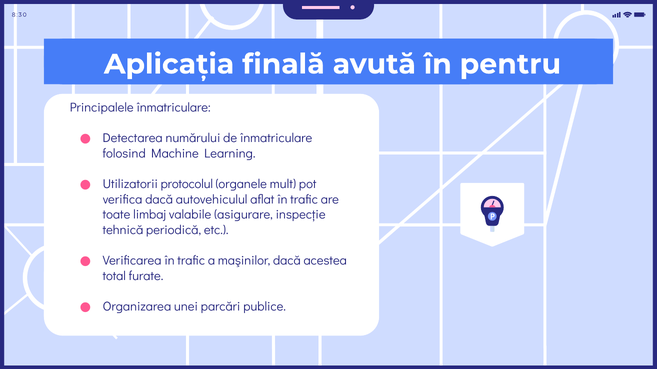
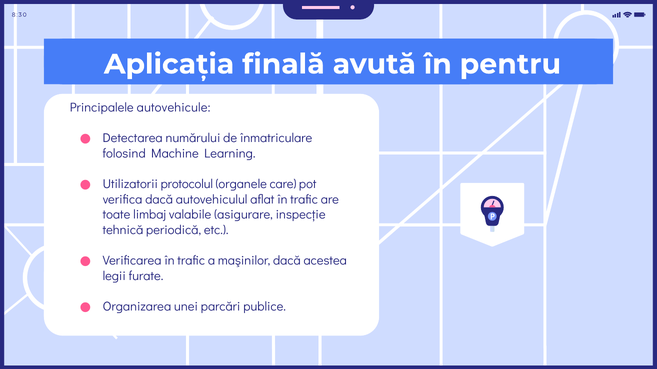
Principalele înmatriculare: înmatriculare -> autovehicule
mult: mult -> care
total: total -> legii
